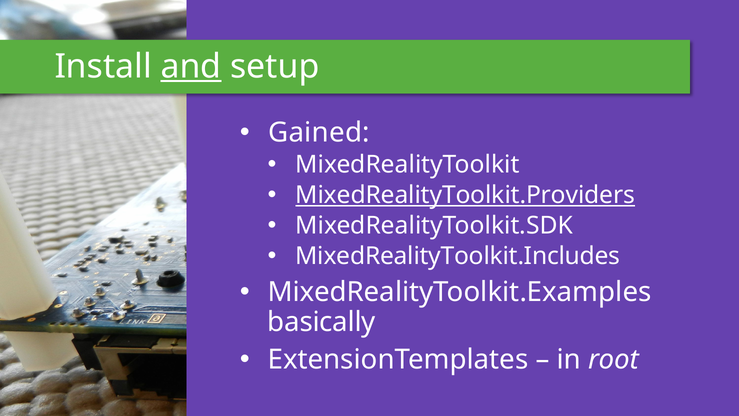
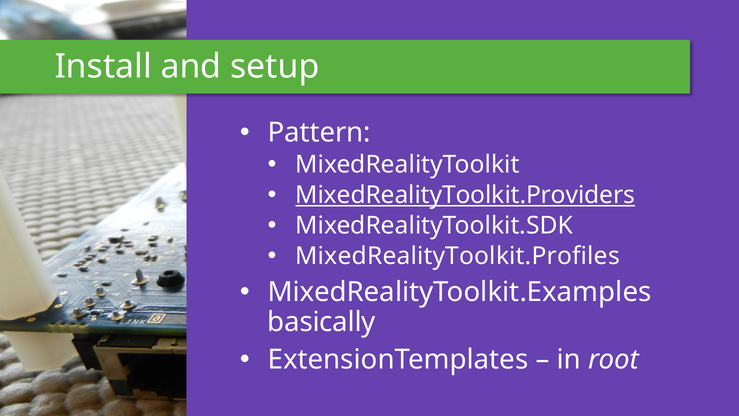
and underline: present -> none
Gained: Gained -> Pattern
MixedRealityToolkit.Includes: MixedRealityToolkit.Includes -> MixedRealityToolkit.Profiles
